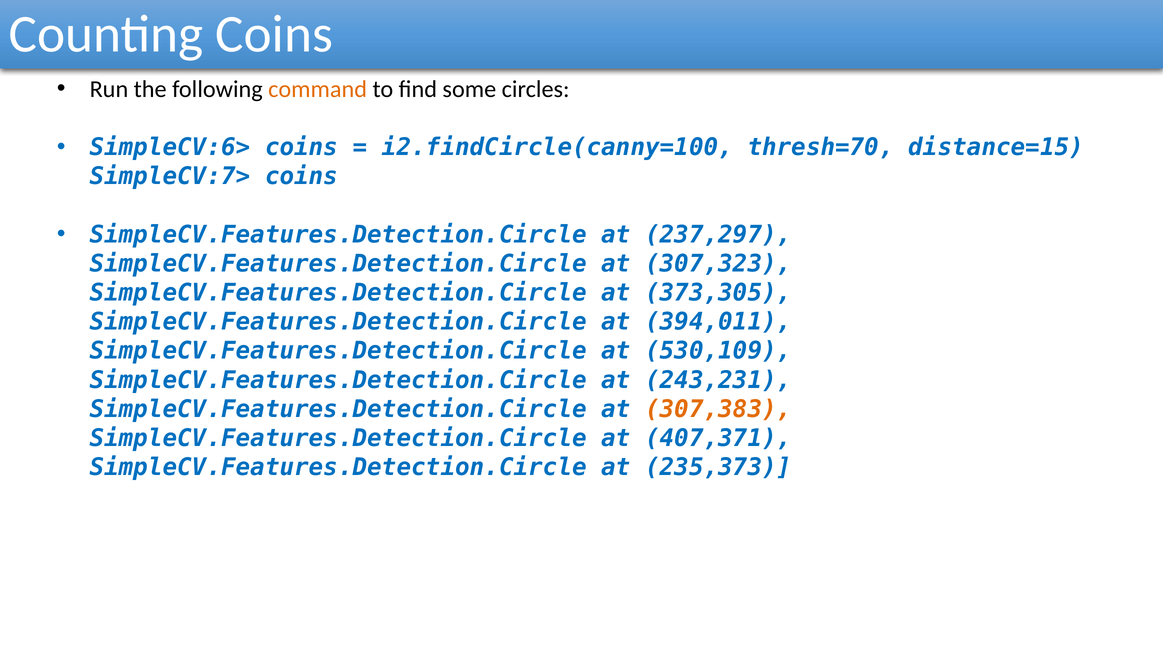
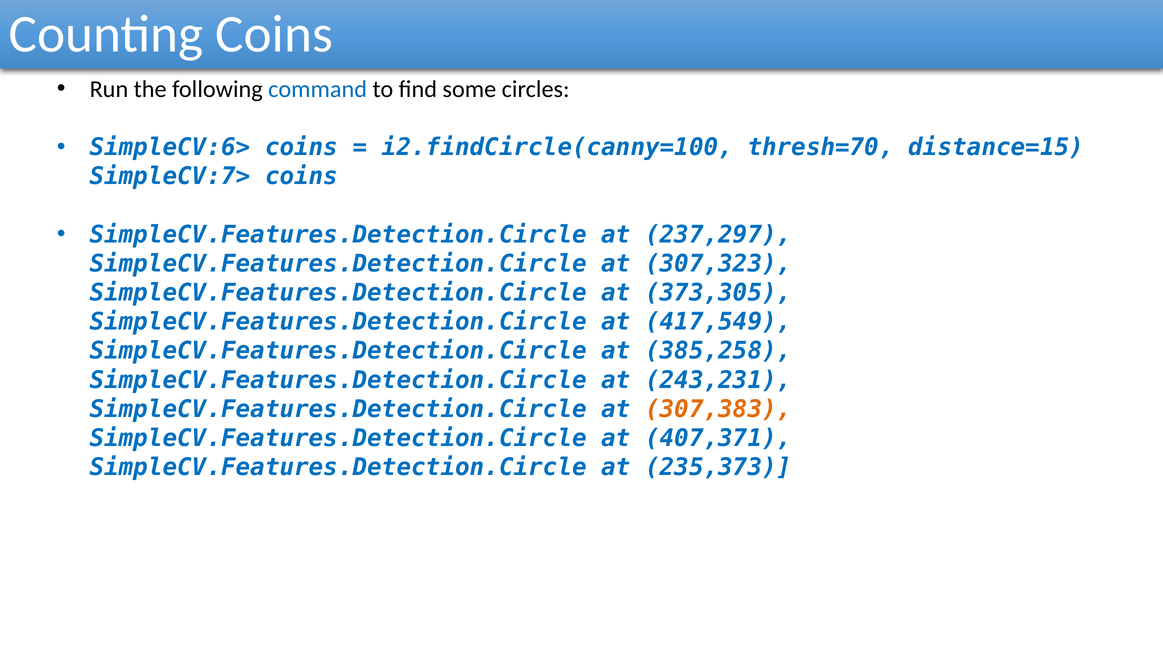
command colour: orange -> blue
394,011: 394,011 -> 417,549
530,109: 530,109 -> 385,258
